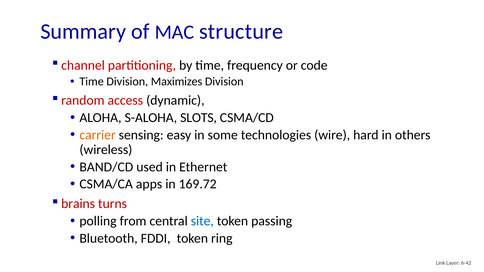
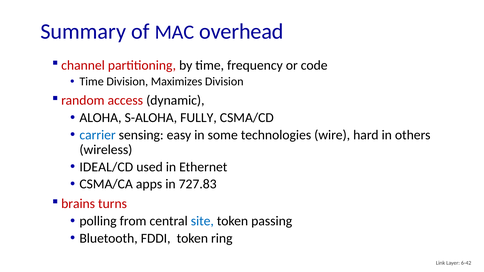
structure: structure -> overhead
SLOTS: SLOTS -> FULLY
carrier colour: orange -> blue
BAND/CD: BAND/CD -> IDEAL/CD
169.72: 169.72 -> 727.83
